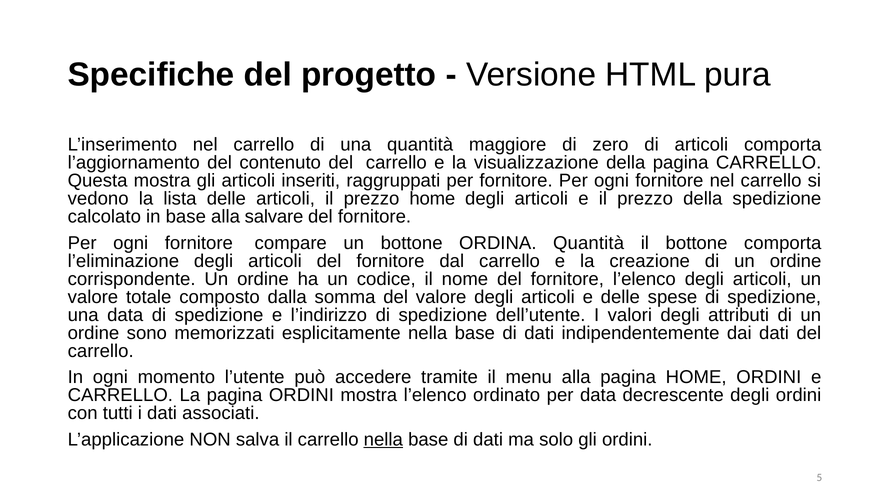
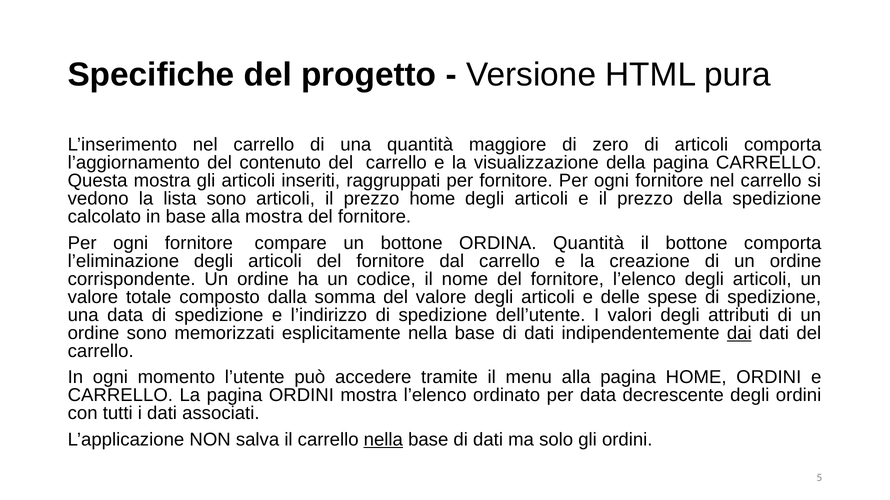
lista delle: delle -> sono
alla salvare: salvare -> mostra
dai underline: none -> present
